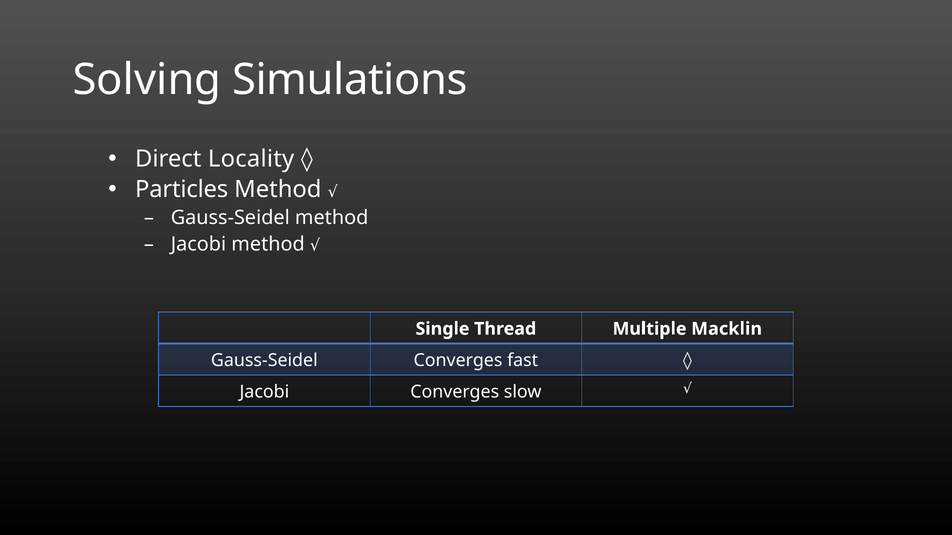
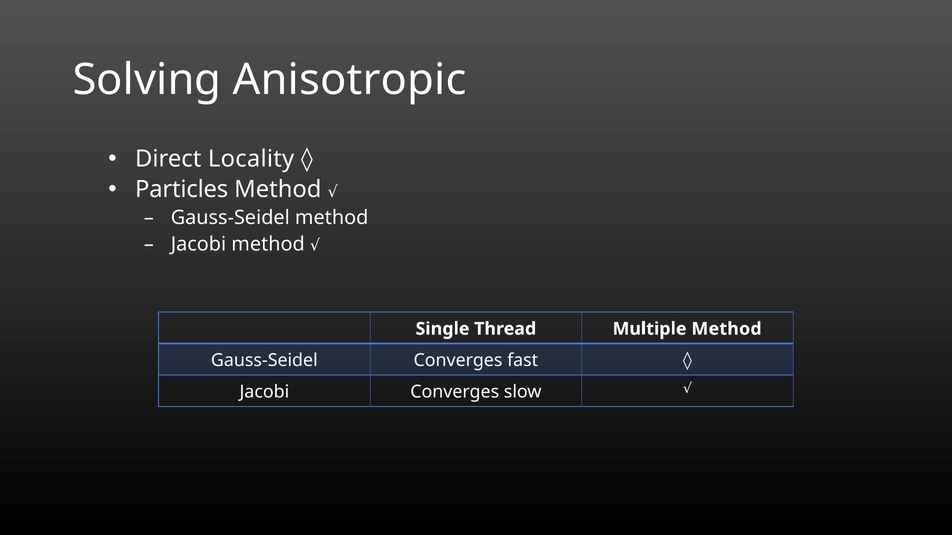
Simulations: Simulations -> Anisotropic
Multiple Macklin: Macklin -> Method
